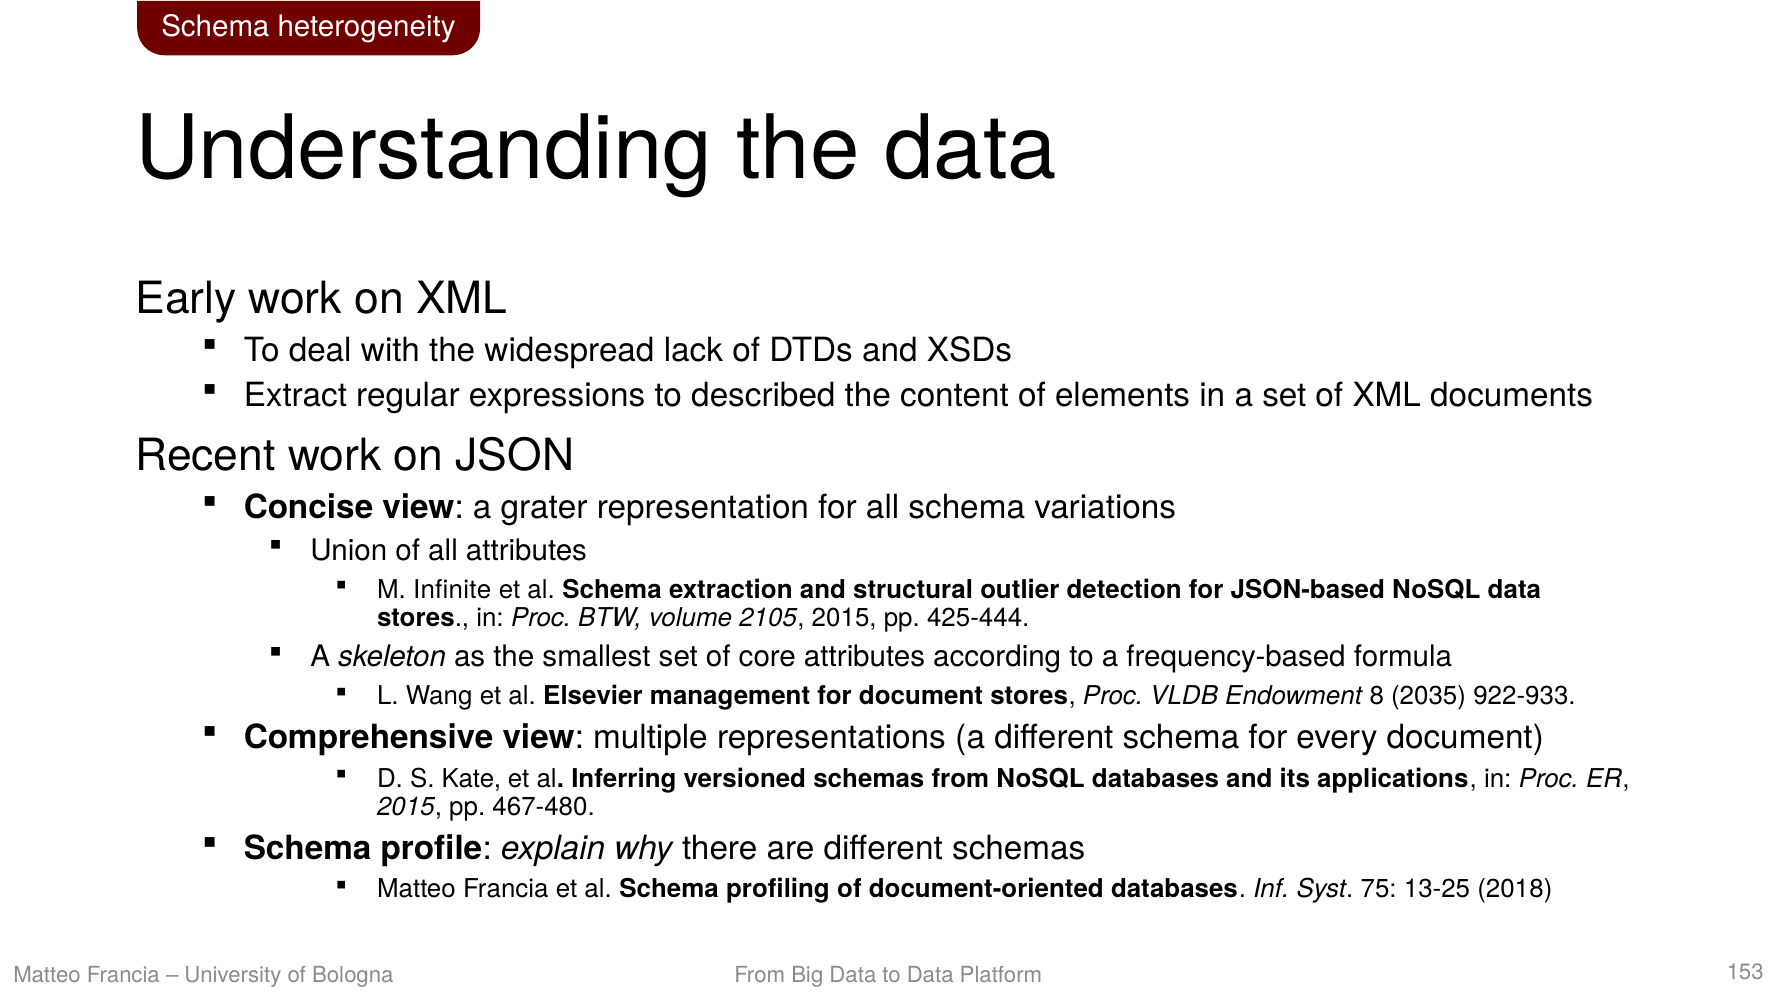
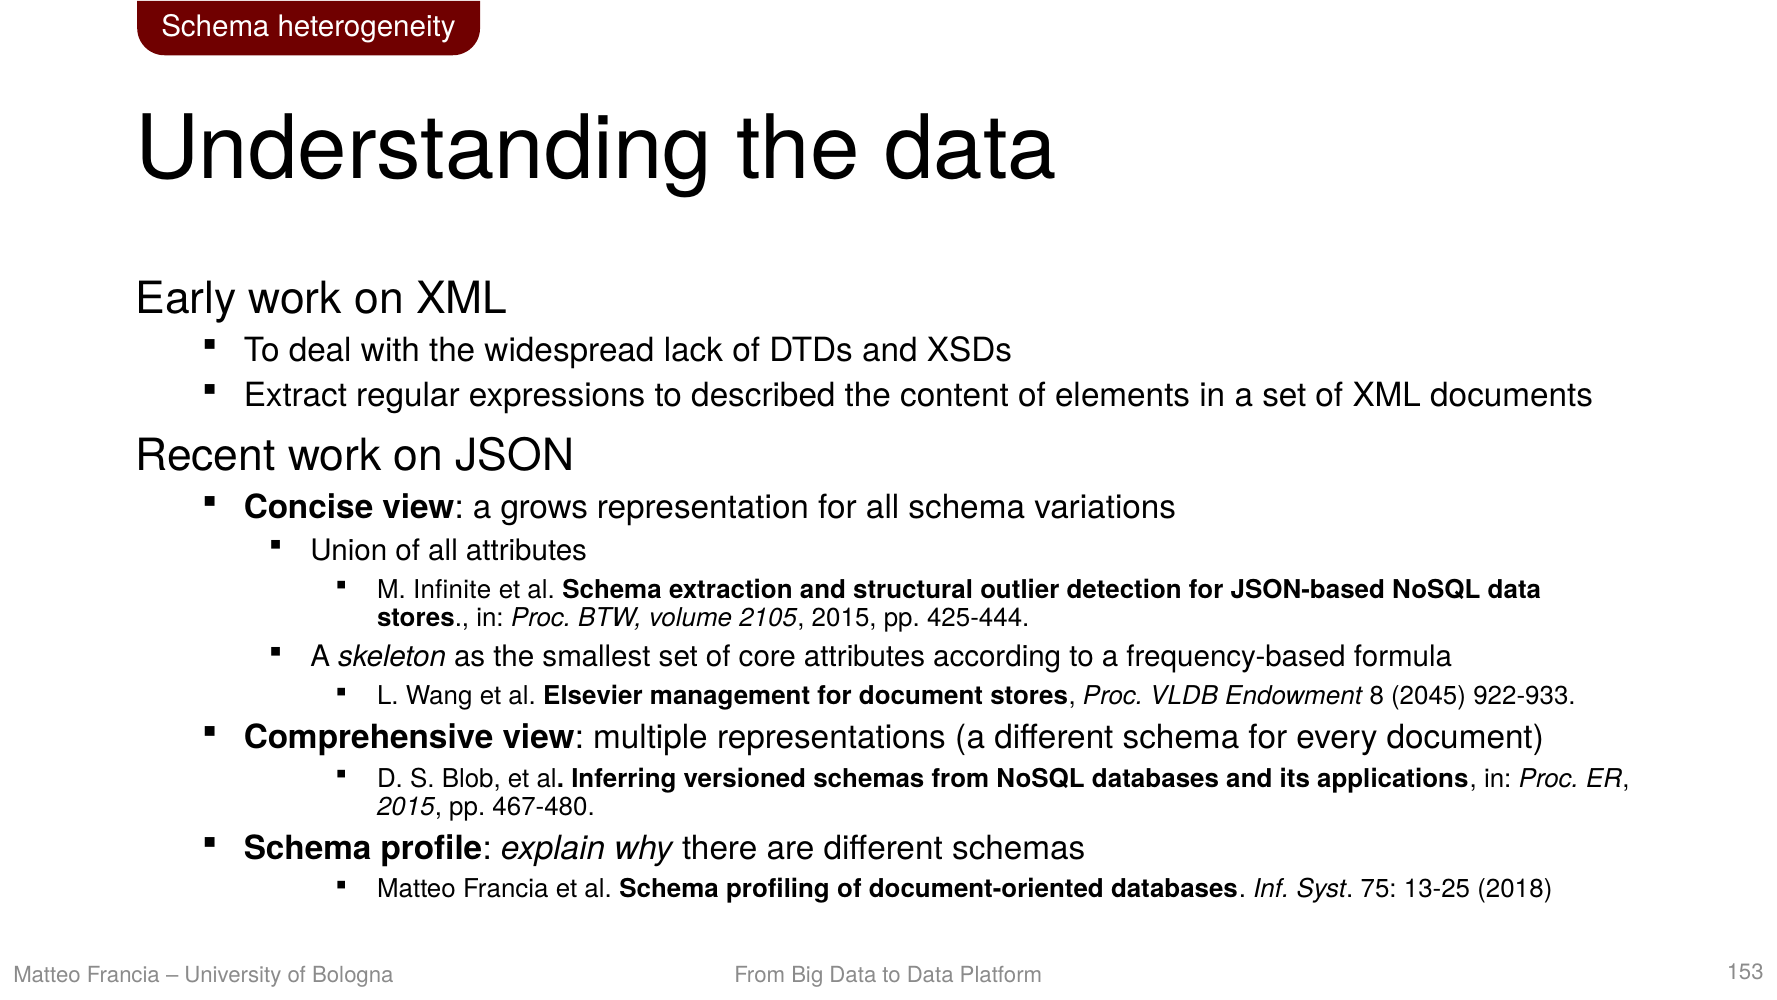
grater: grater -> grows
2035: 2035 -> 2045
Kate: Kate -> Blob
